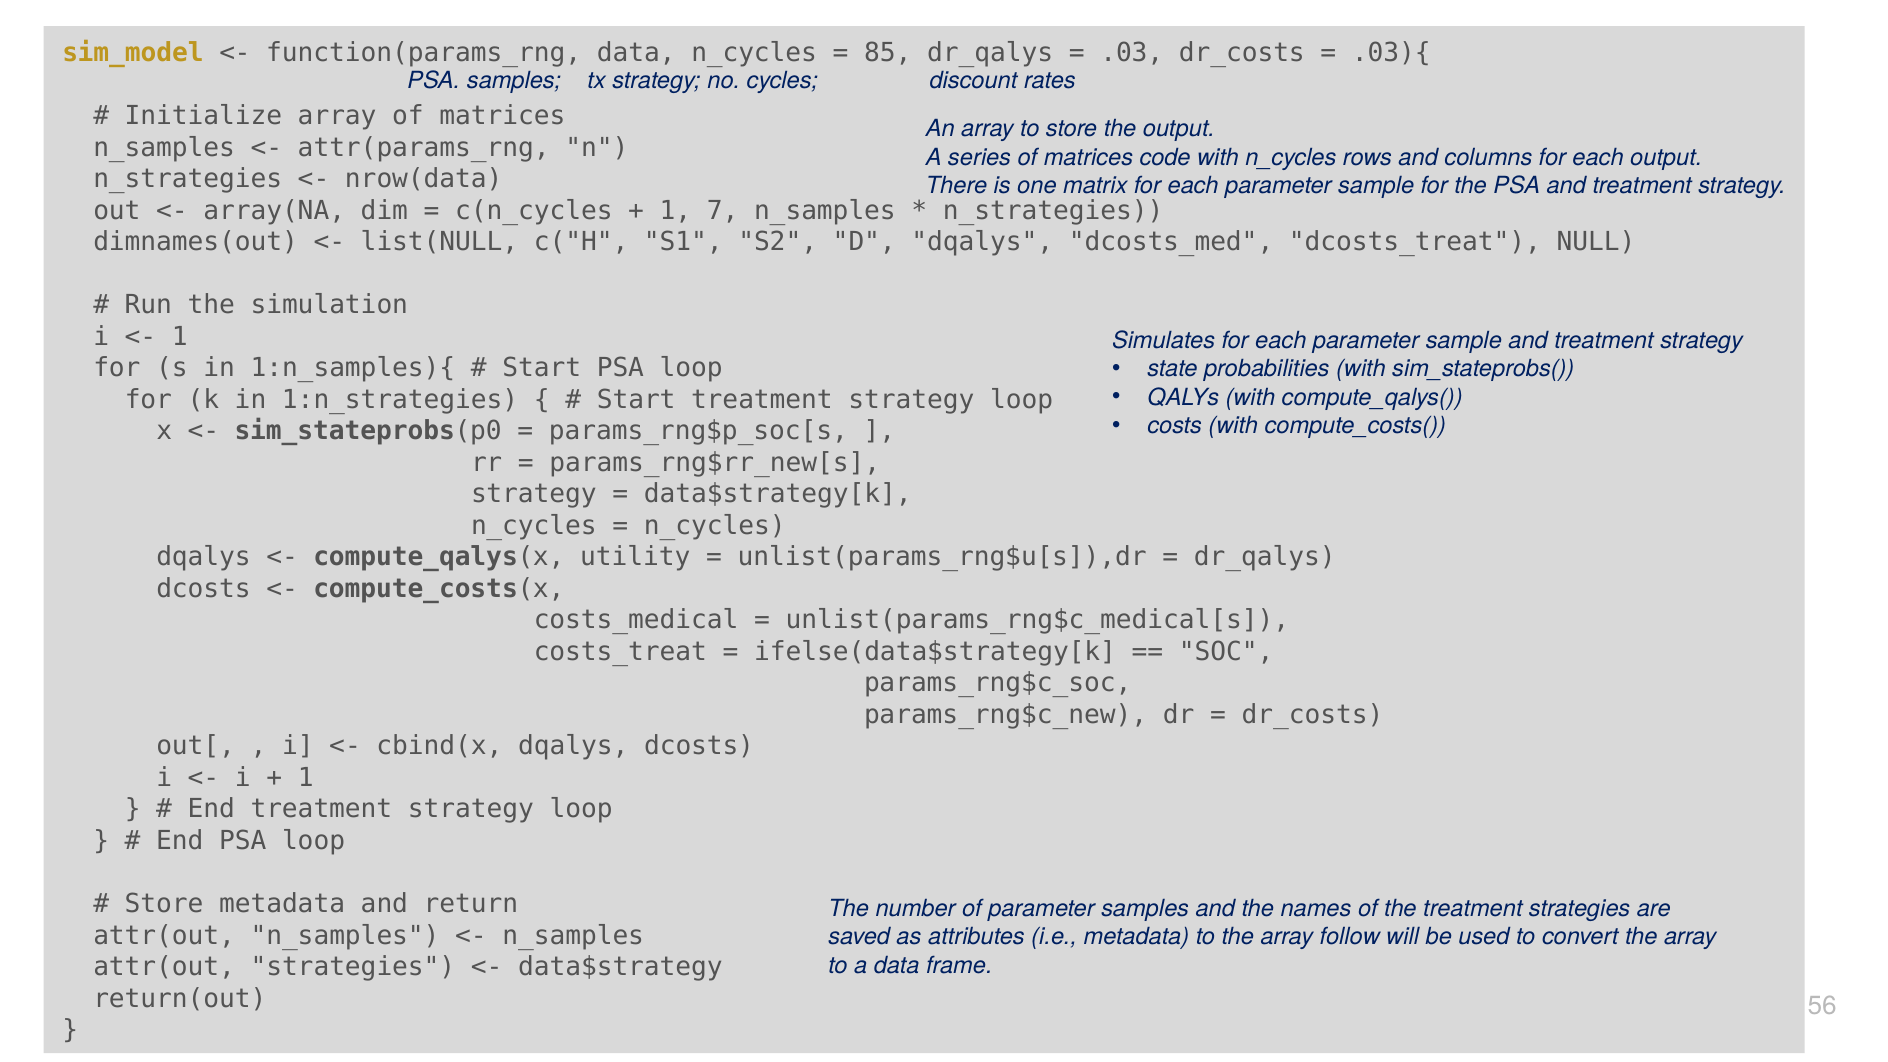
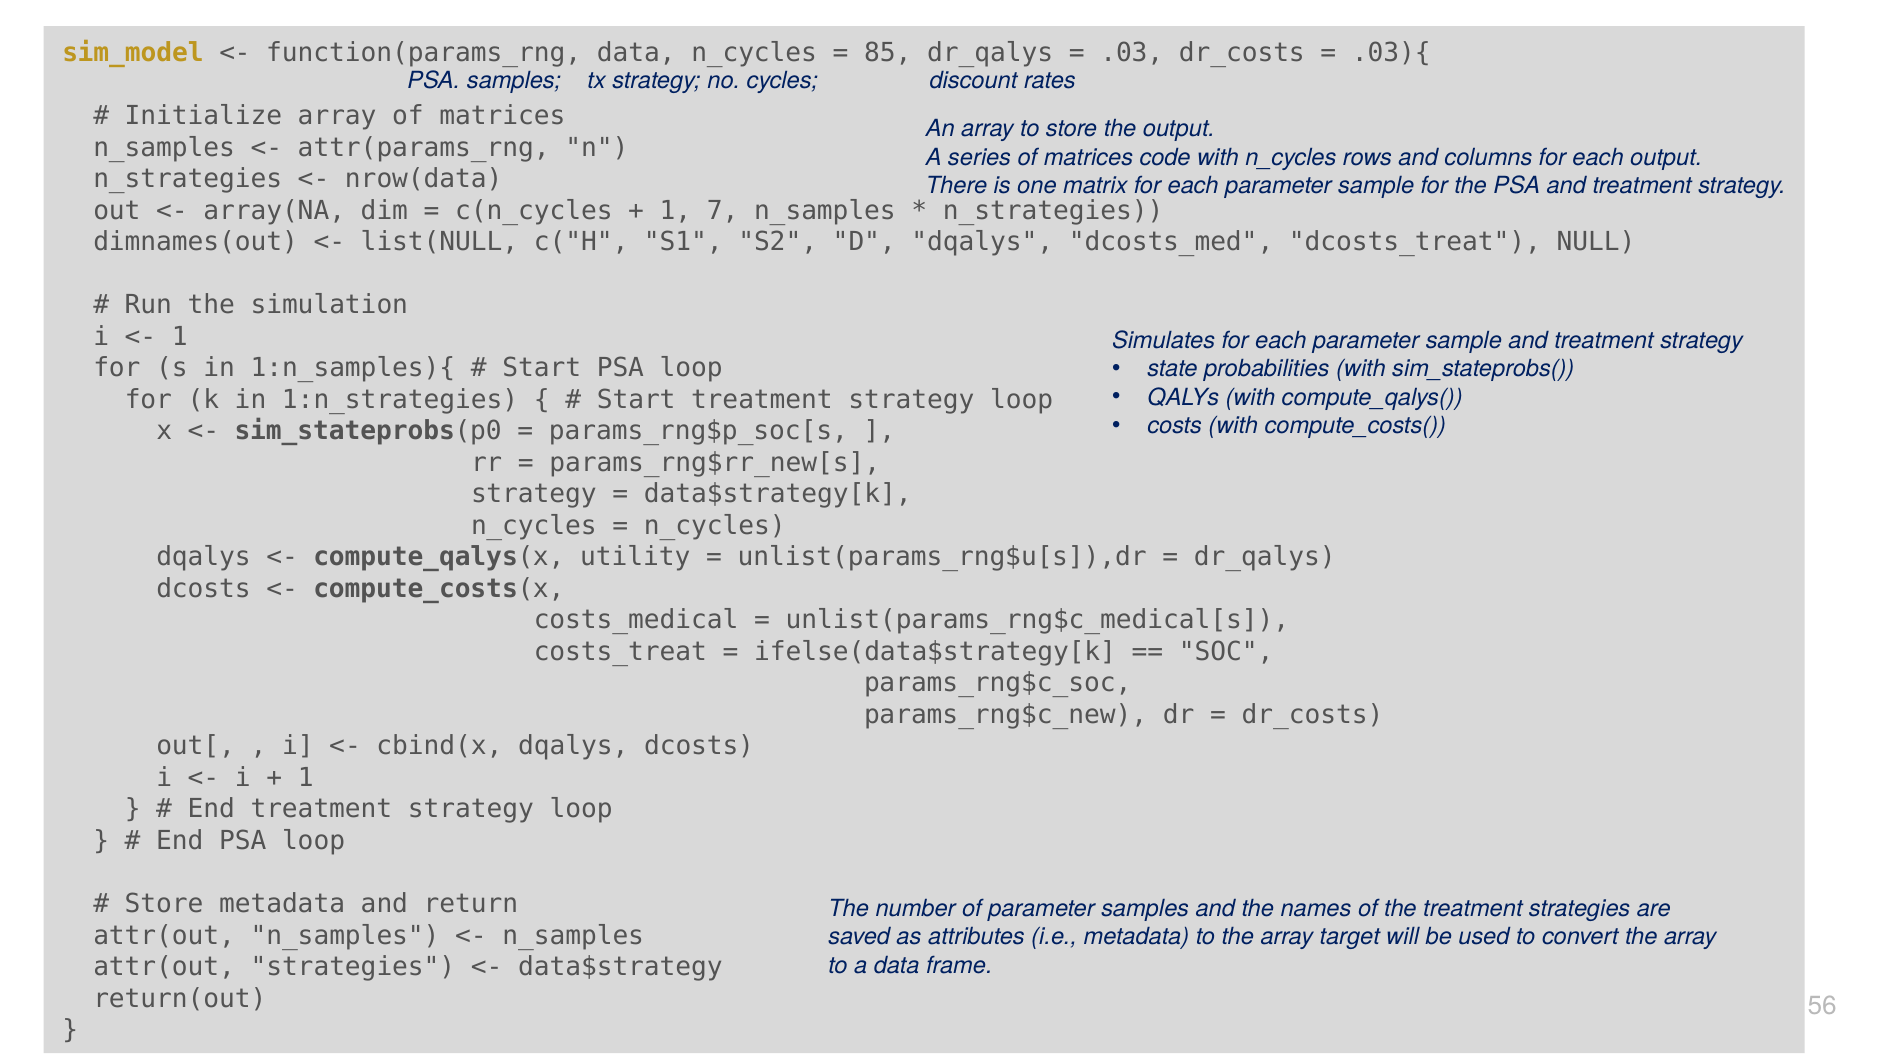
follow: follow -> target
